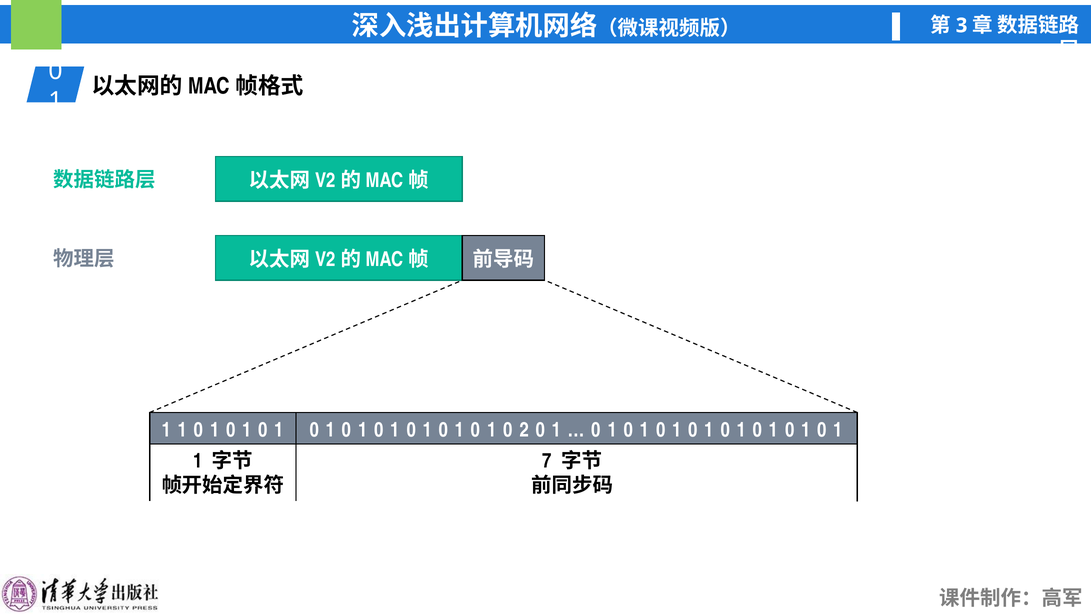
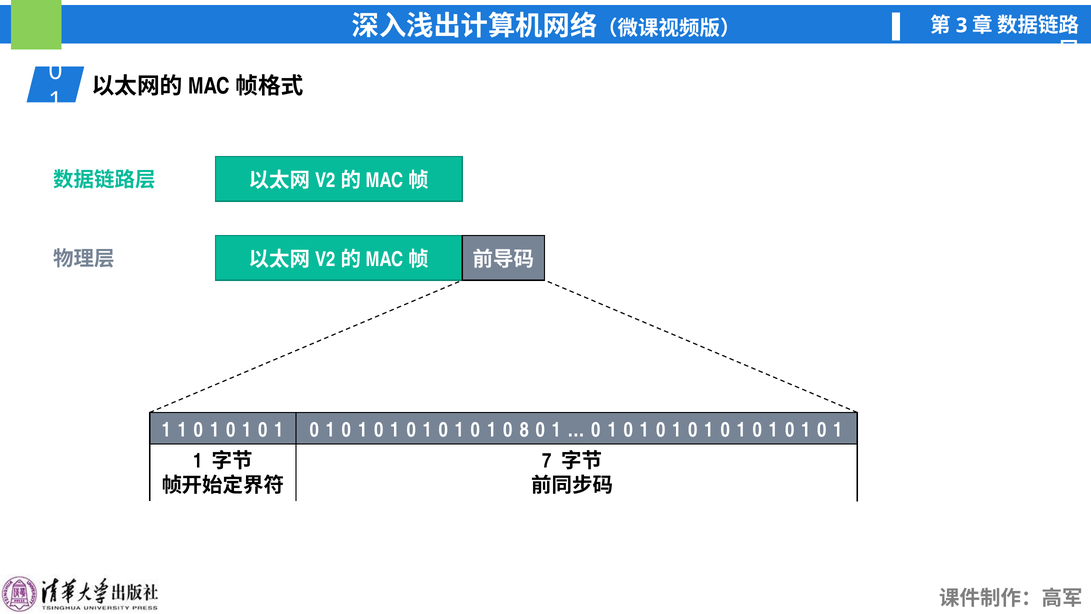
2: 2 -> 8
